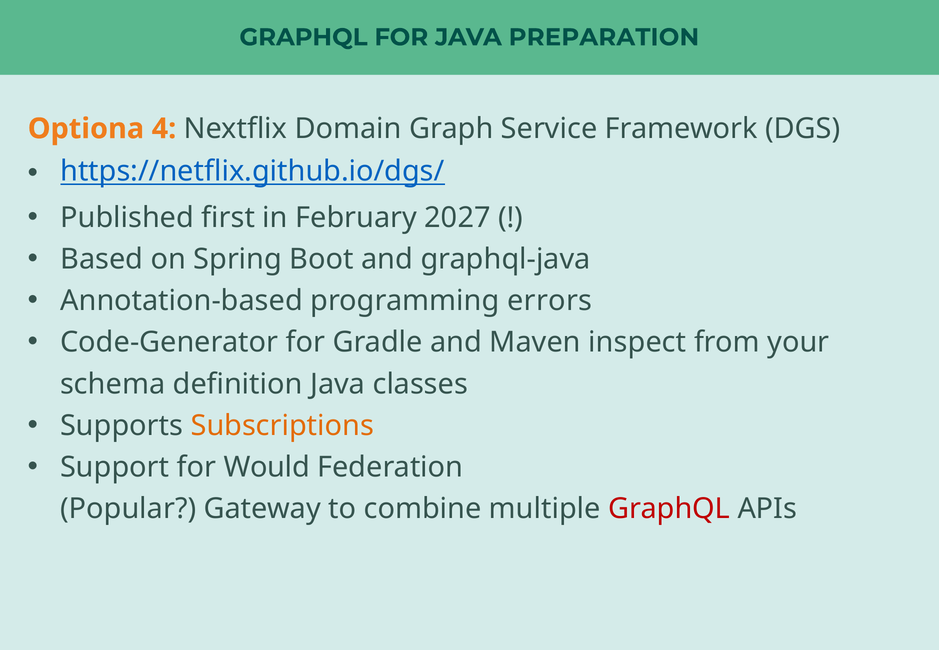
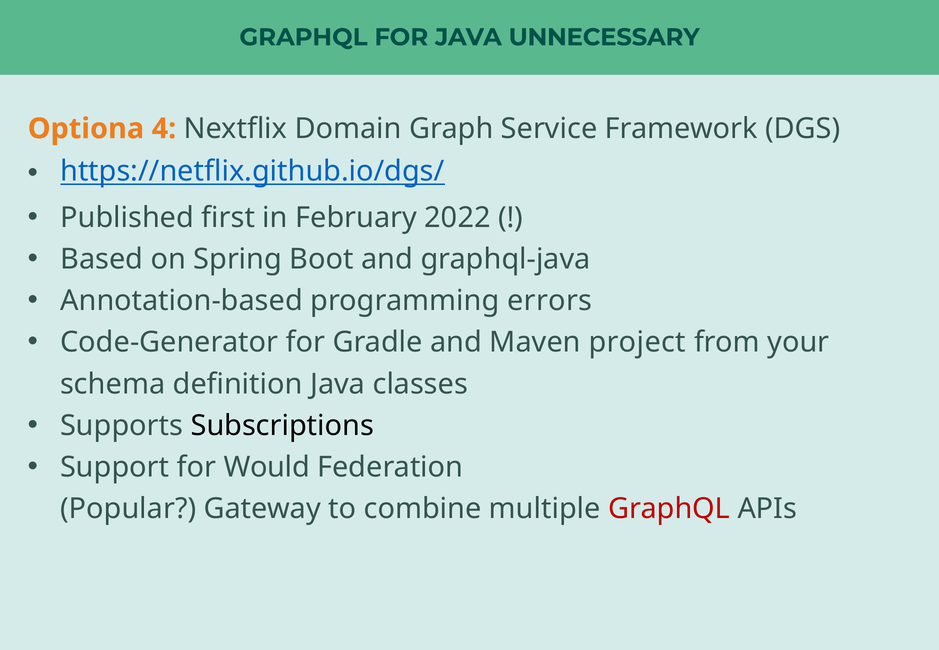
PREPARATION: PREPARATION -> UNNECESSARY
2027: 2027 -> 2022
inspect: inspect -> project
Subscriptions colour: orange -> black
